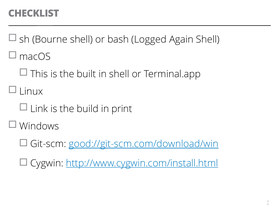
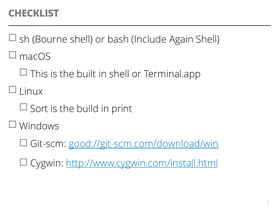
Logged: Logged -> Include
Link: Link -> Sort
